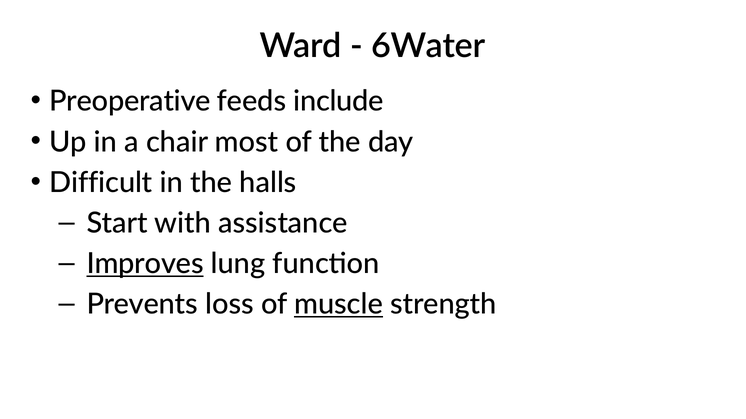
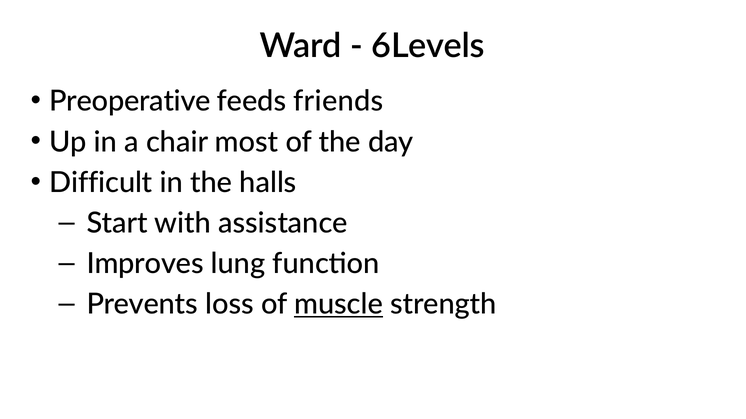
6Water: 6Water -> 6Levels
include: include -> friends
Improves underline: present -> none
